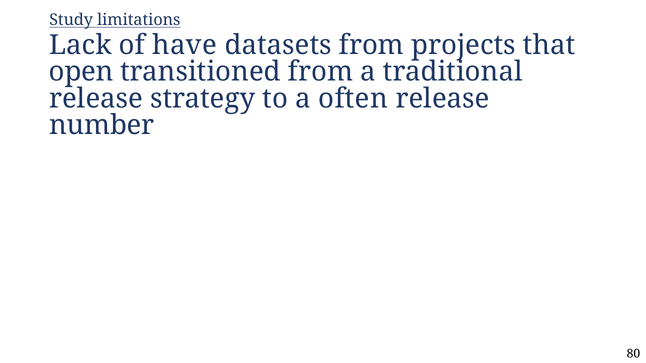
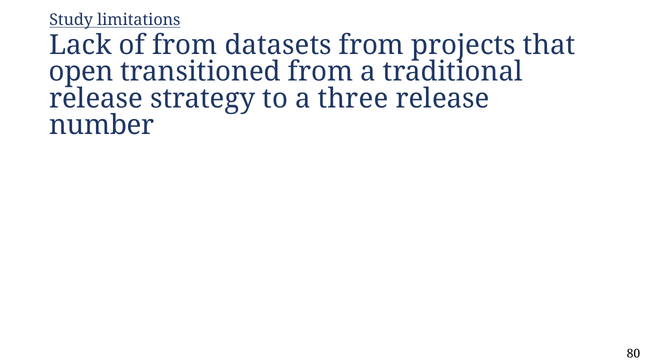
of have: have -> from
often: often -> three
